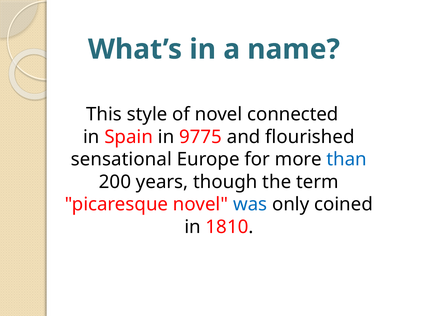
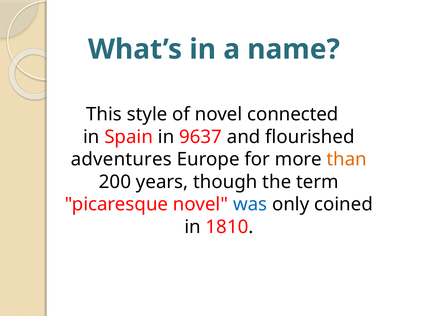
9775: 9775 -> 9637
sensational: sensational -> adventures
than colour: blue -> orange
